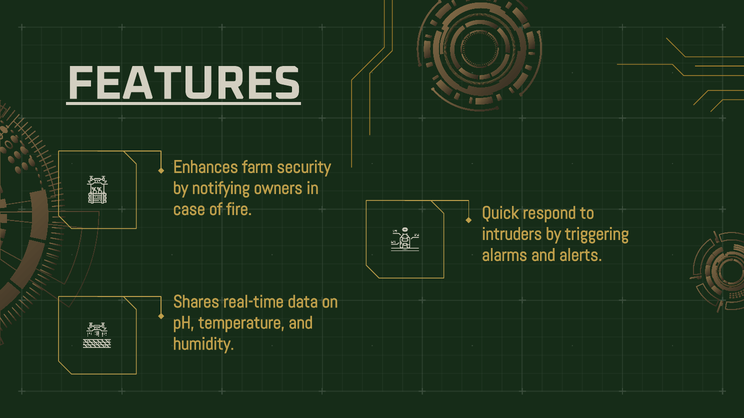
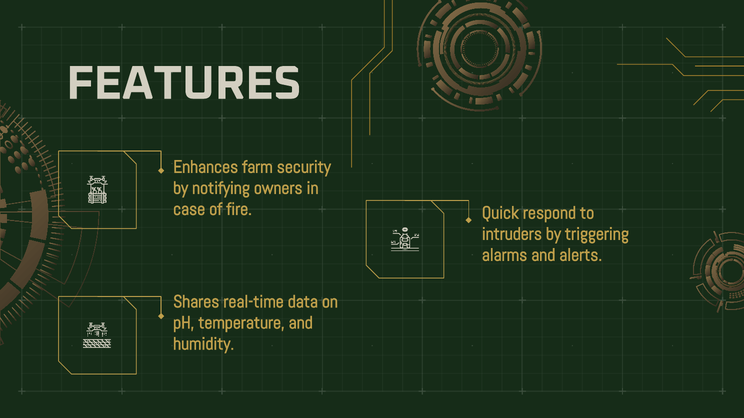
FEATURES underline: present -> none
